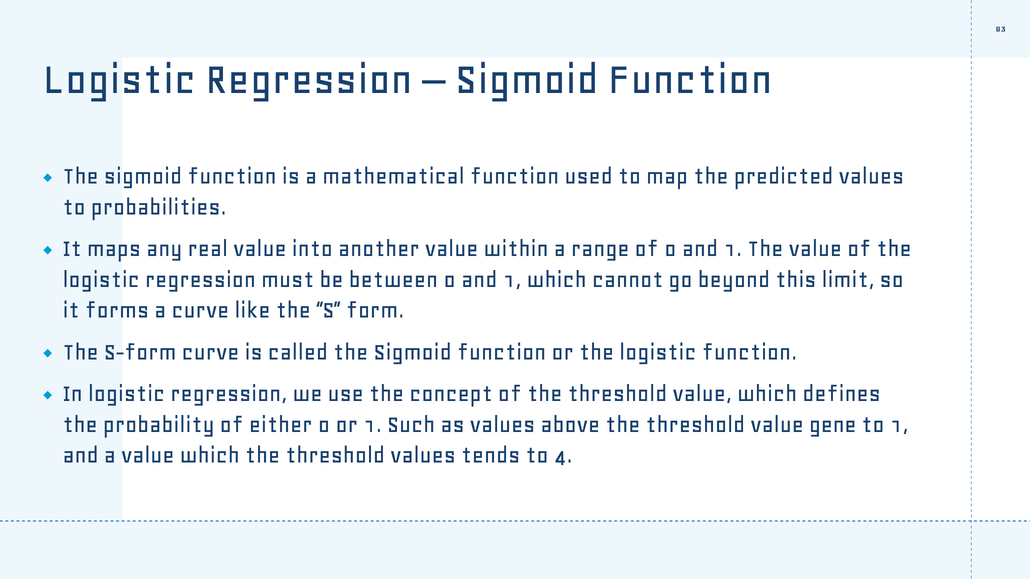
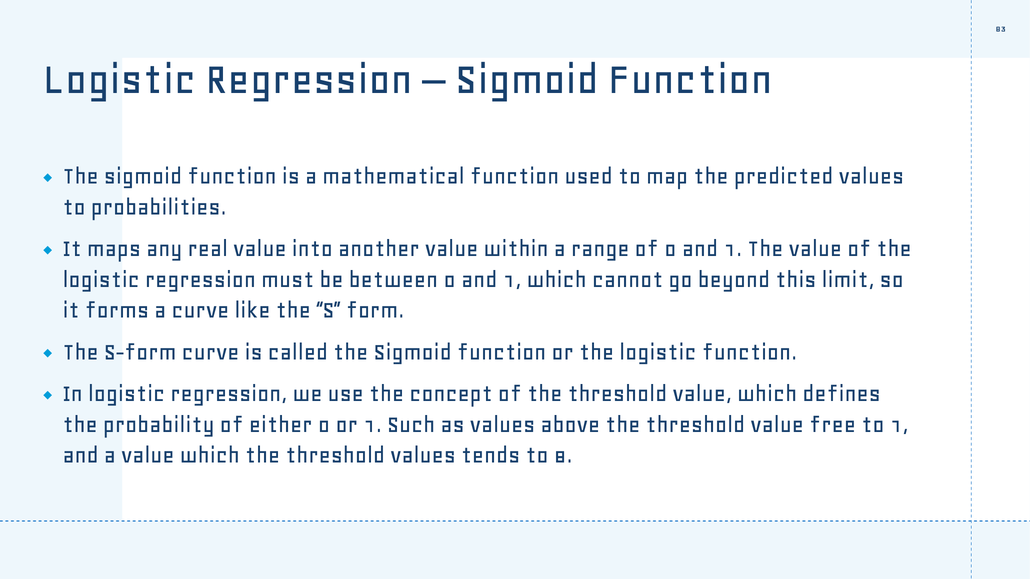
gene: gene -> free
4: 4 -> 8
